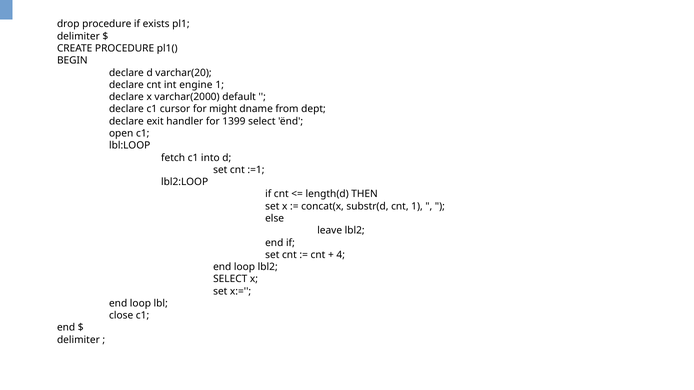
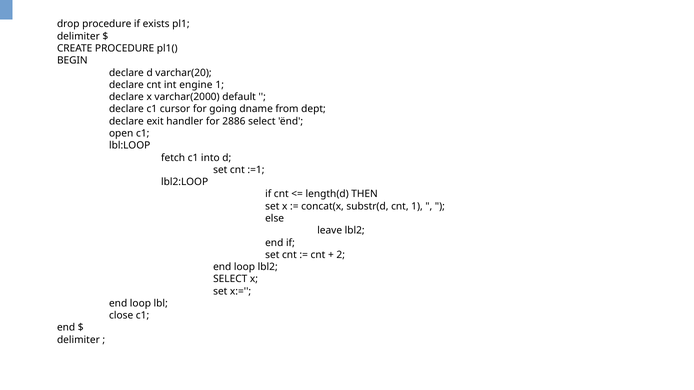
might: might -> going
1399: 1399 -> 2886
4: 4 -> 2
